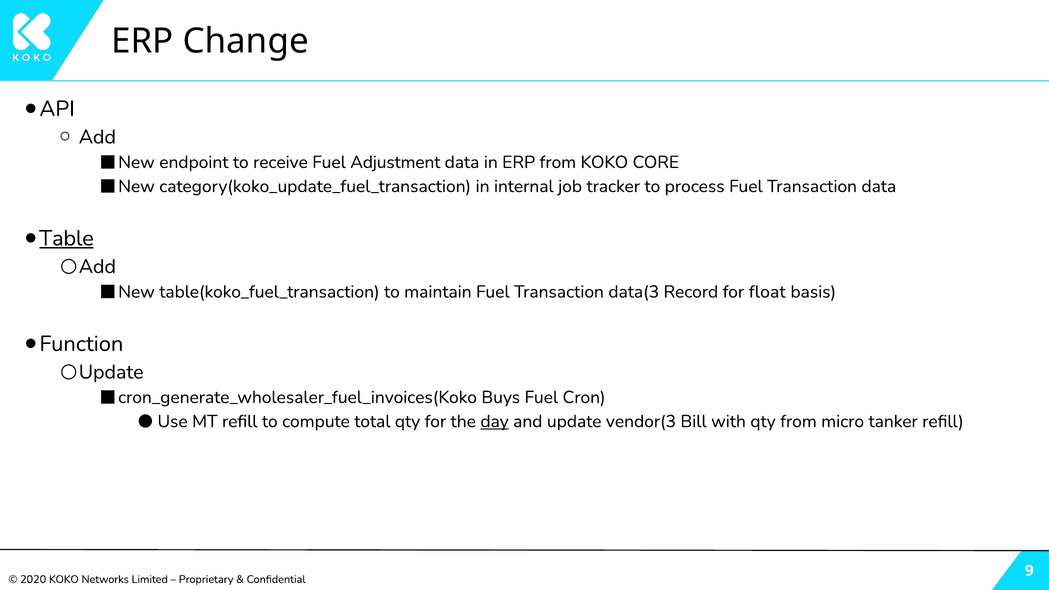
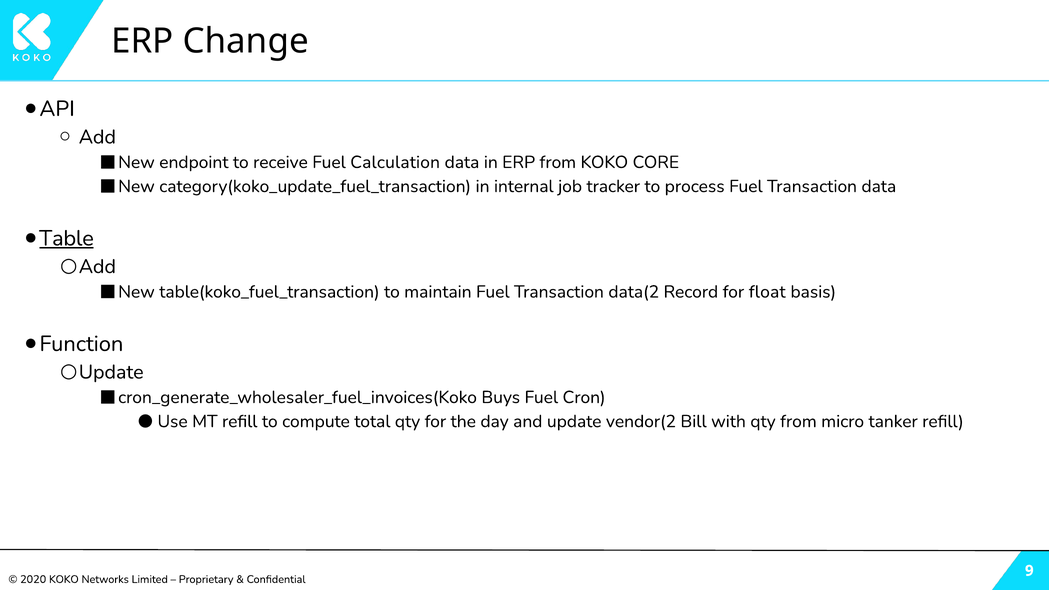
Adjustment: Adjustment -> Calculation
data(3: data(3 -> data(2
day underline: present -> none
vendor(3: vendor(3 -> vendor(2
